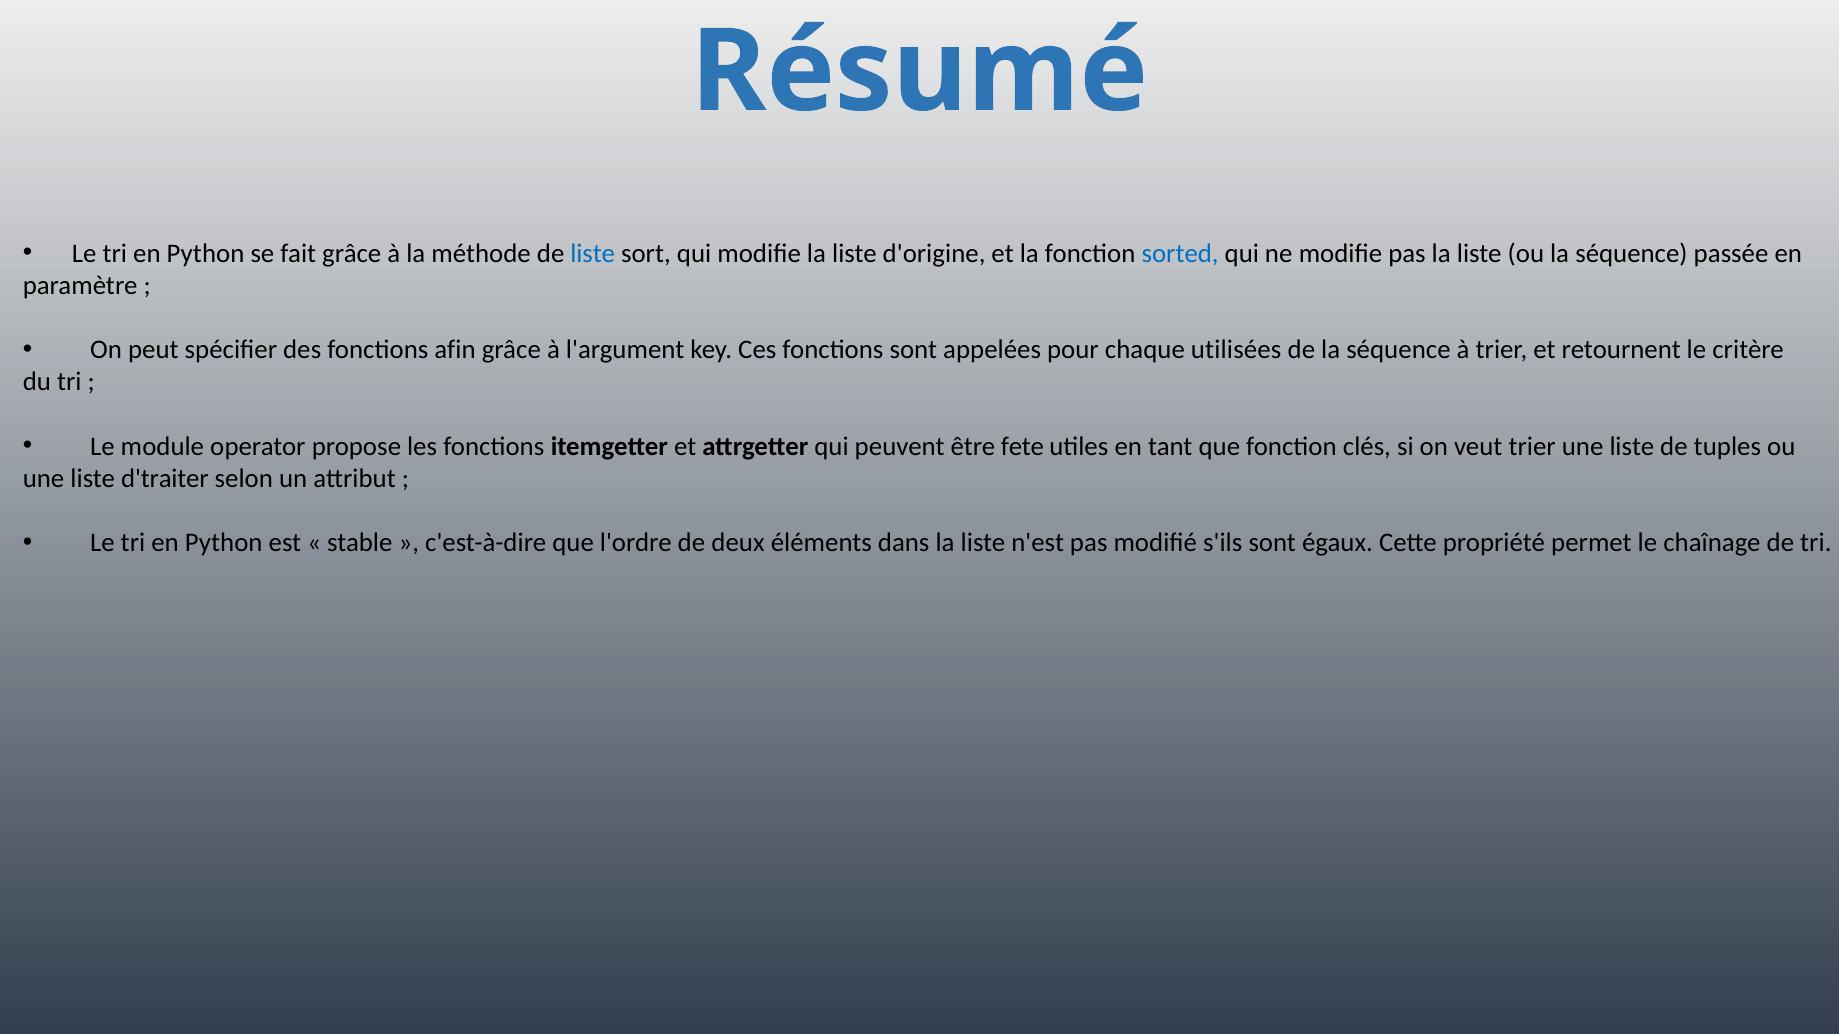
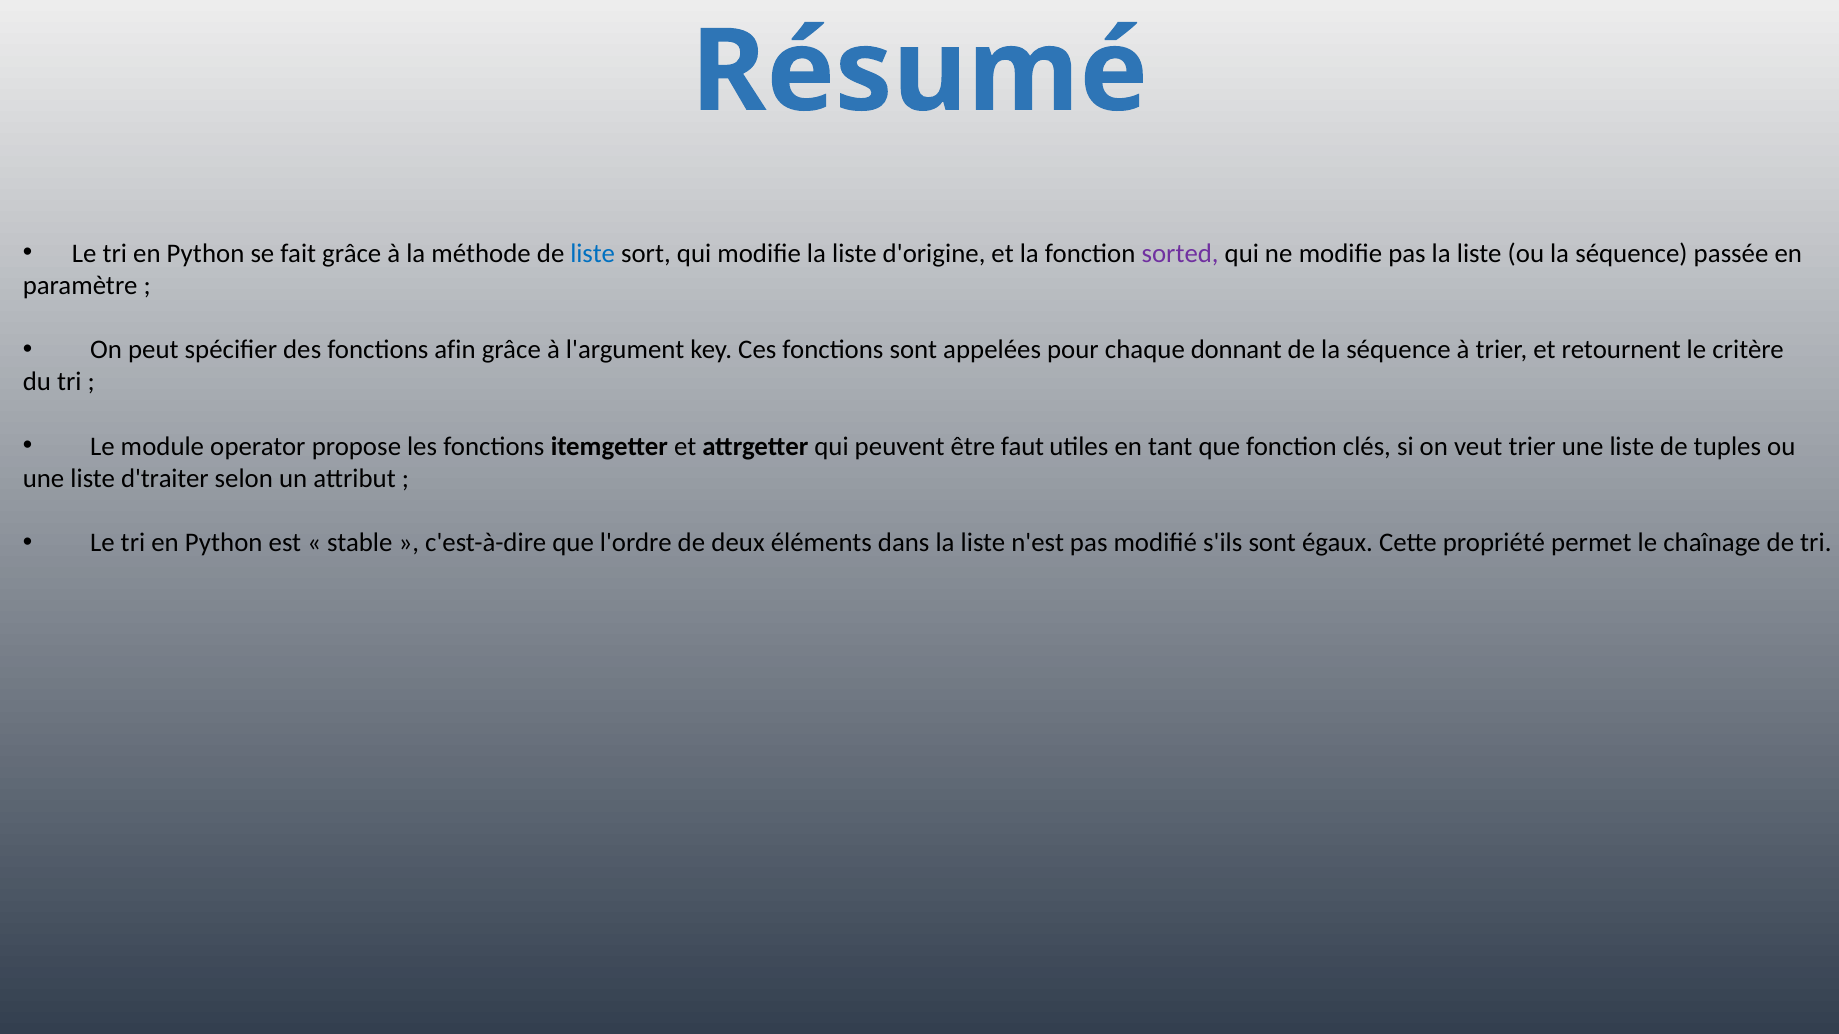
sorted colour: blue -> purple
utilisées: utilisées -> donnant
fete: fete -> faut
